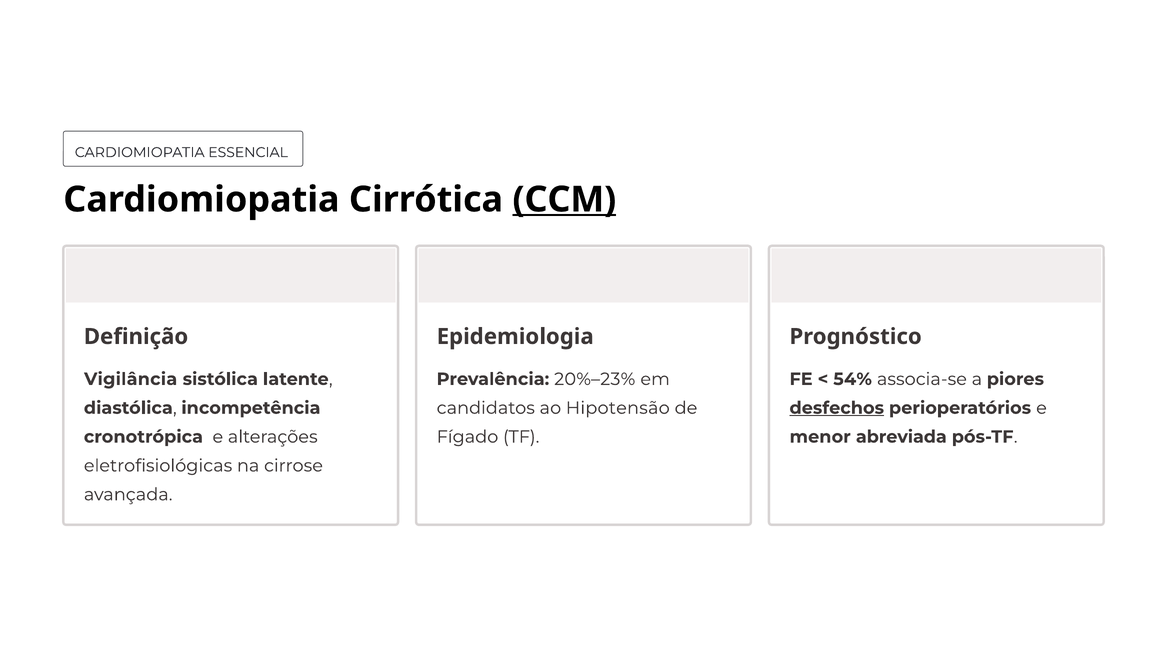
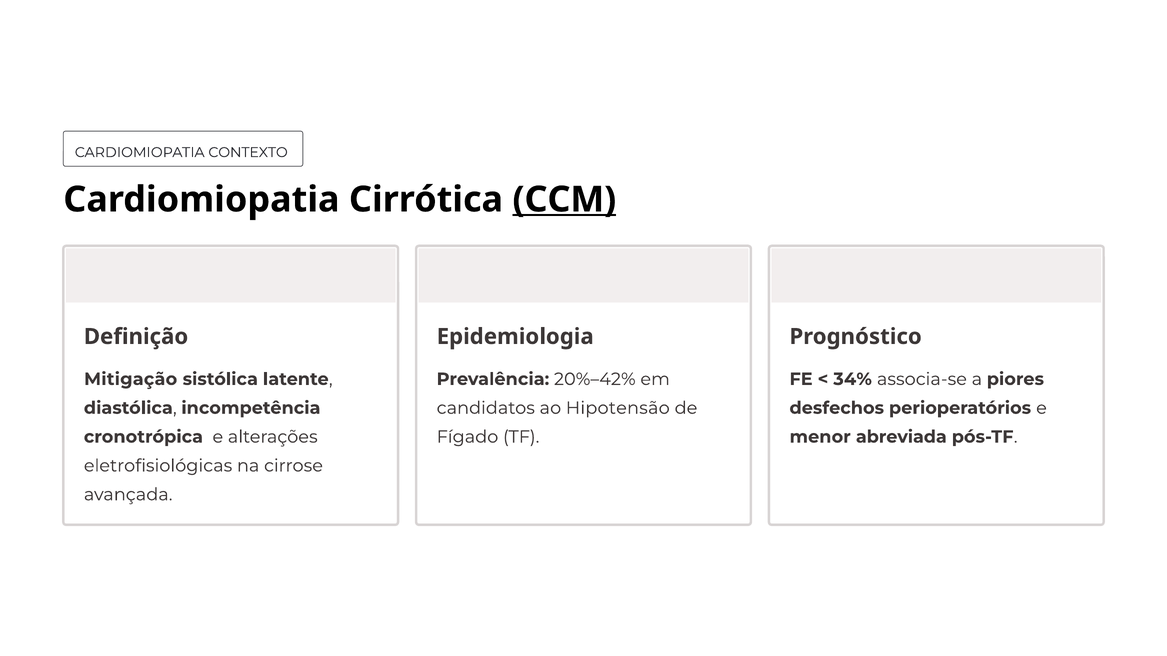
ESSENCIAL: ESSENCIAL -> CONTEXTO
Vigilância: Vigilância -> Mitigação
20%–23%: 20%–23% -> 20%–42%
54%: 54% -> 34%
desfechos underline: present -> none
